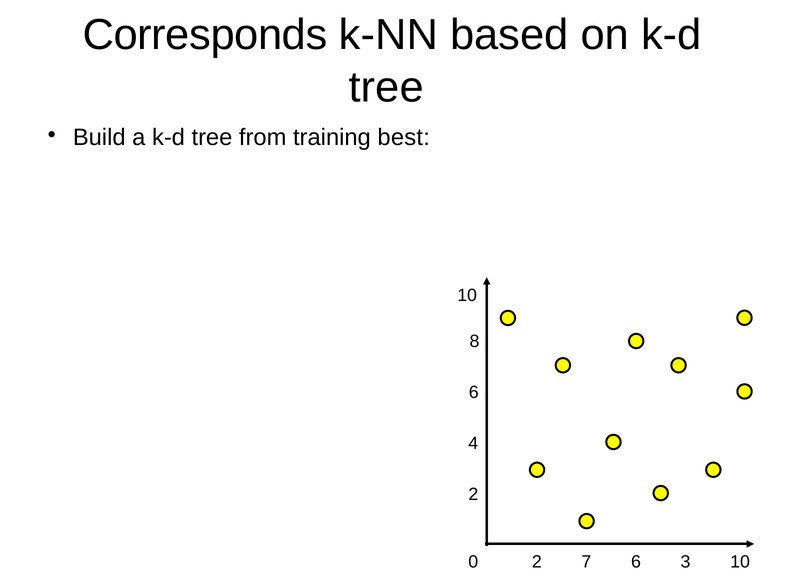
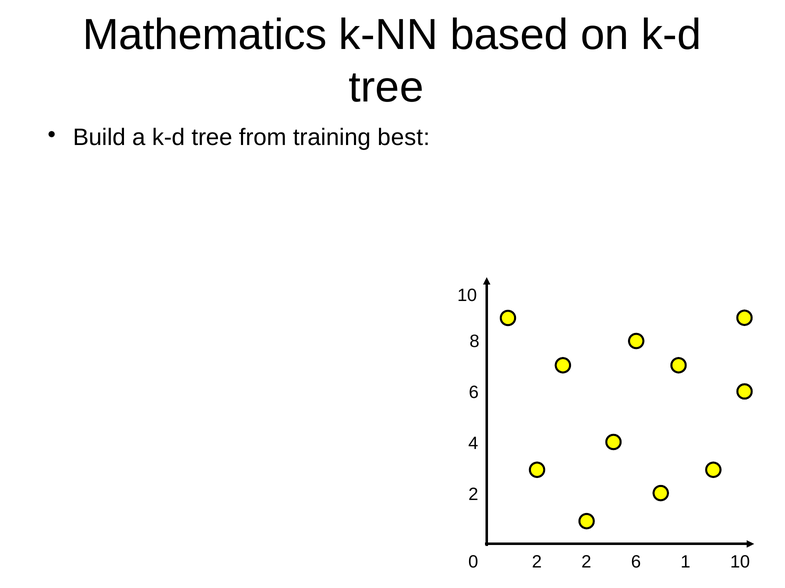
Corresponds: Corresponds -> Mathematics
2 7: 7 -> 2
3: 3 -> 1
